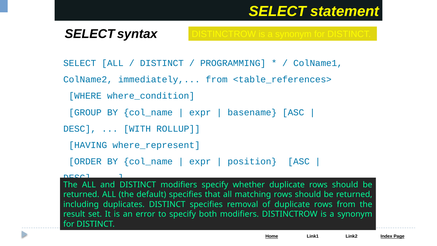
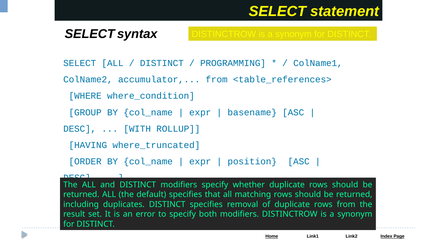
immediately: immediately -> accumulator
where_represent: where_represent -> where_truncated
